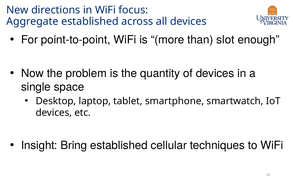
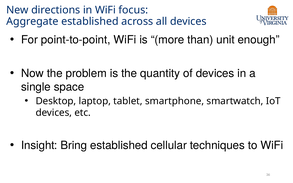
slot: slot -> unit
